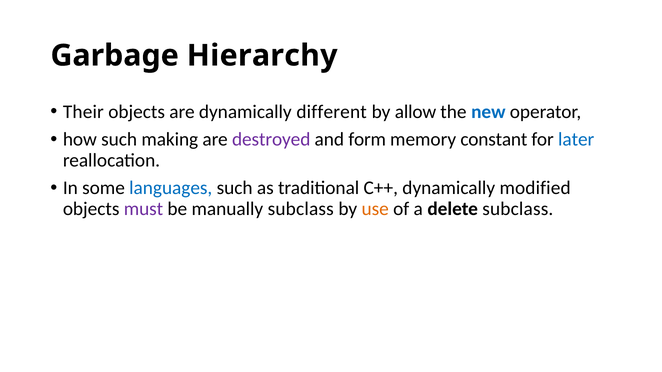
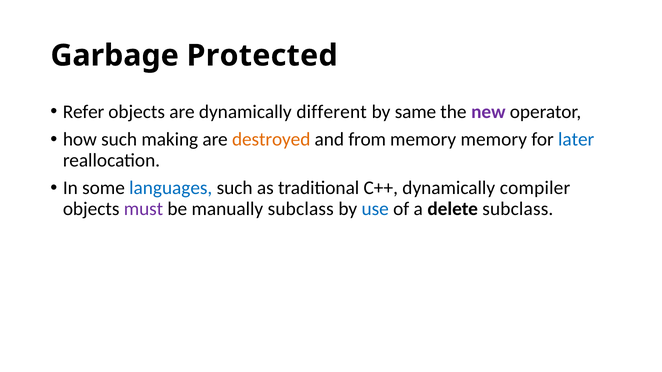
Hierarchy: Hierarchy -> Protected
Their: Their -> Refer
allow: allow -> same
new colour: blue -> purple
destroyed colour: purple -> orange
form: form -> from
memory constant: constant -> memory
modified: modified -> compiler
use colour: orange -> blue
